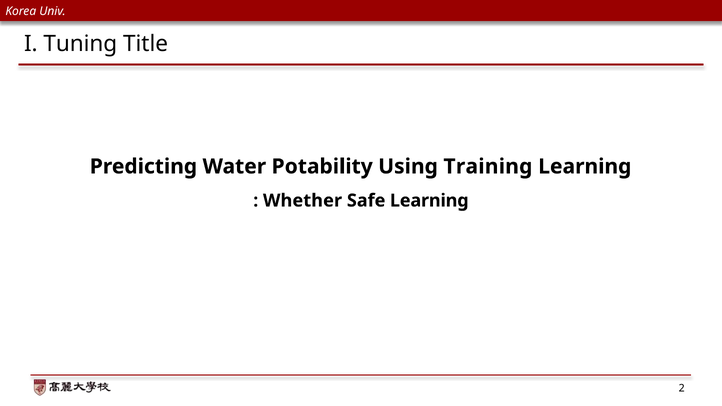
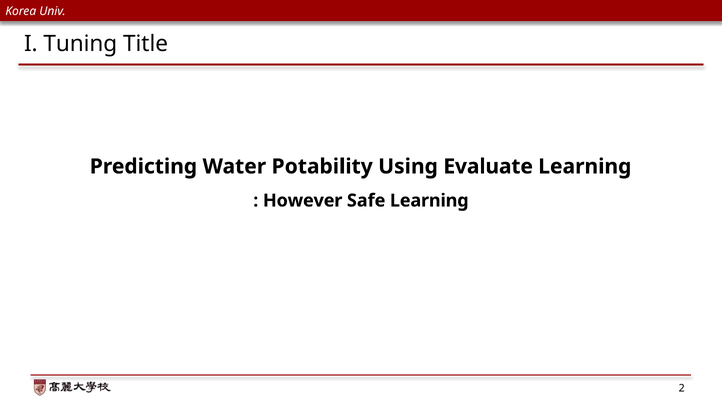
Training: Training -> Evaluate
Whether: Whether -> However
